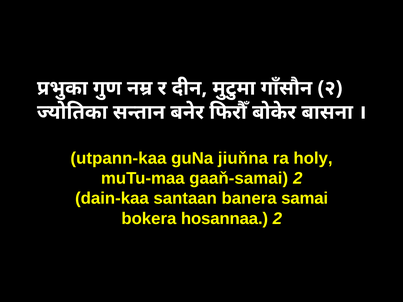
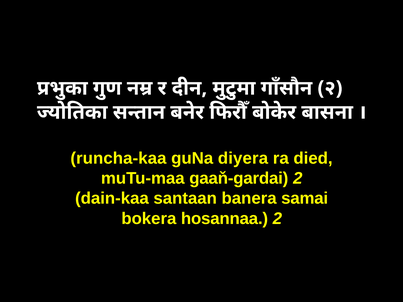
utpann-kaa: utpann-kaa -> runcha-kaa
jiuňna: jiuňna -> diyera
holy: holy -> died
gaaň-samai: gaaň-samai -> gaaň-gardai
